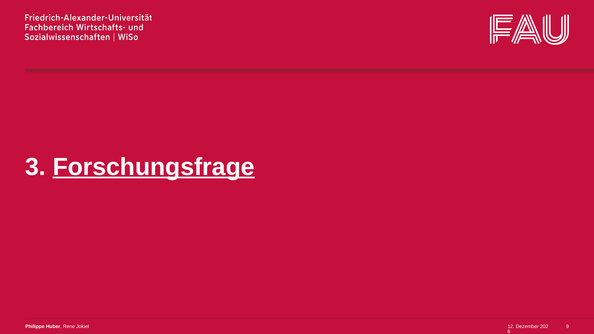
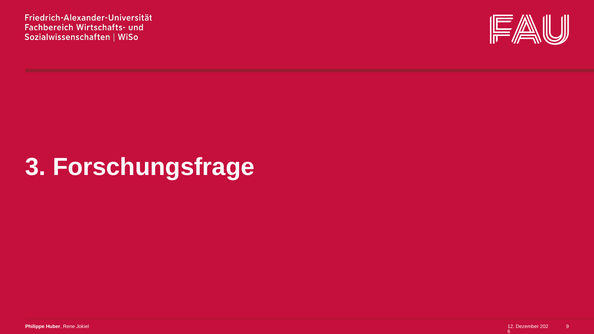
Forschungsfrage underline: present -> none
